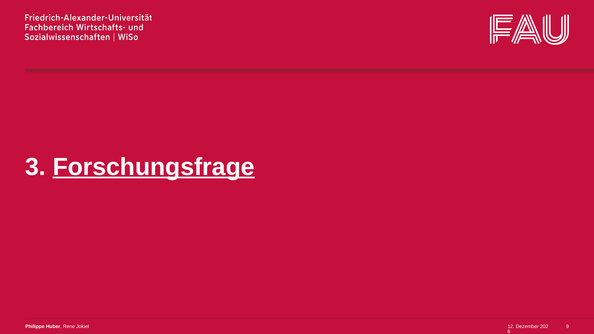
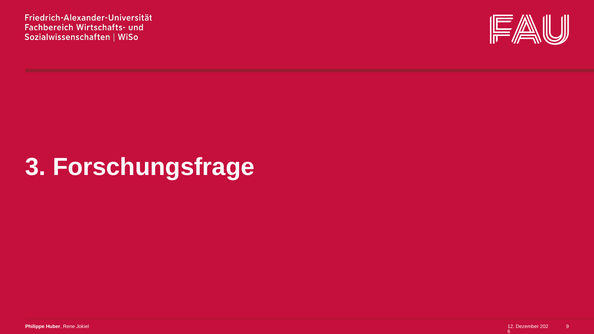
Forschungsfrage underline: present -> none
